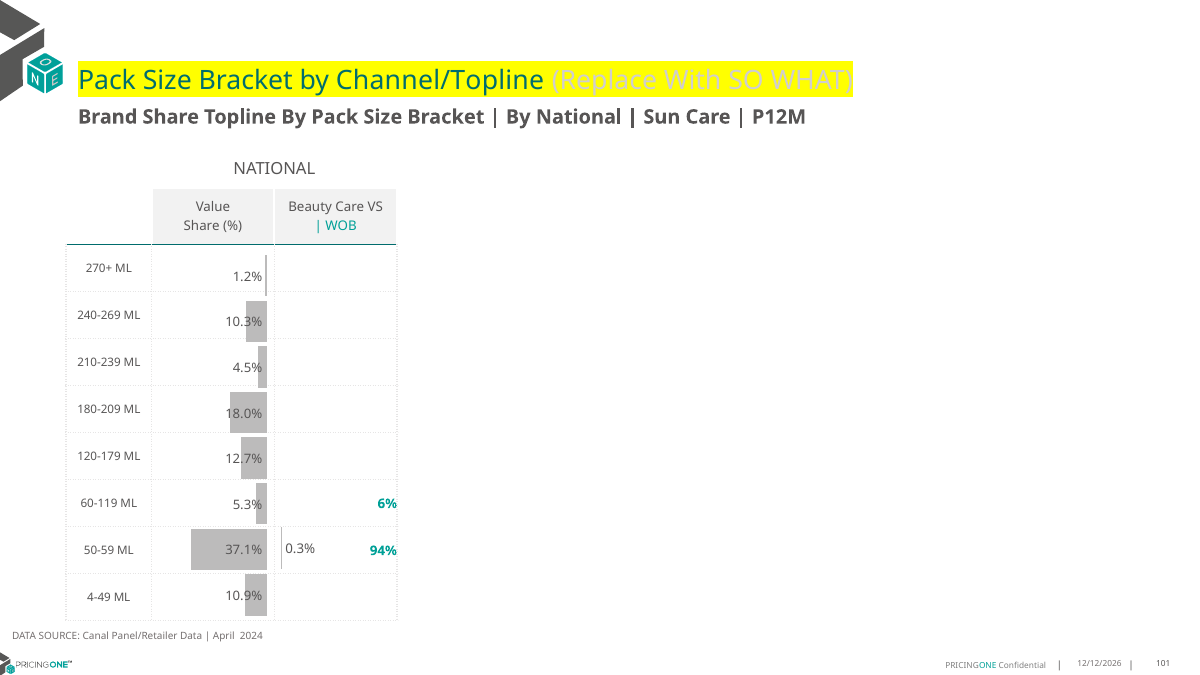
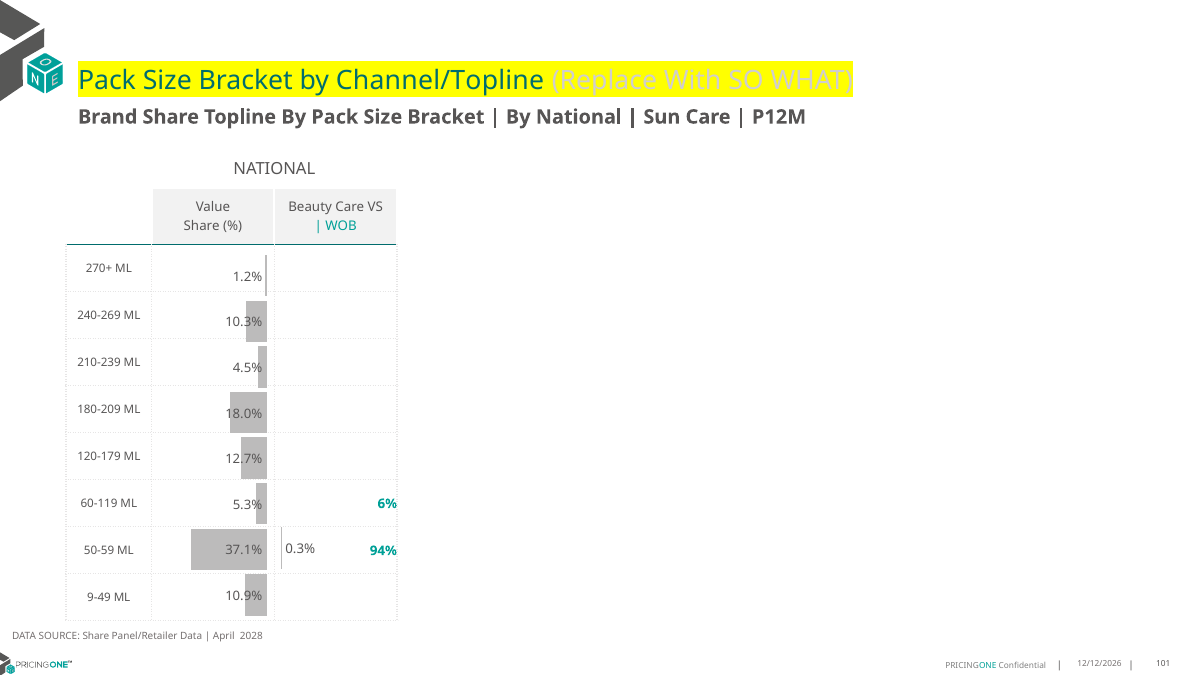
4-49: 4-49 -> 9-49
SOURCE Canal: Canal -> Share
2024: 2024 -> 2028
